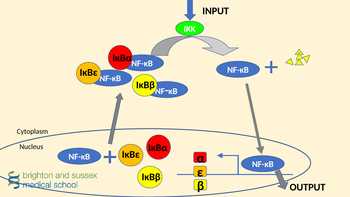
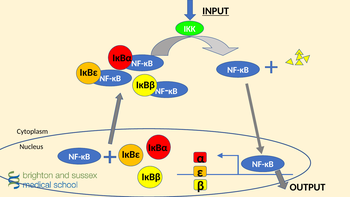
INPUT underline: none -> present
